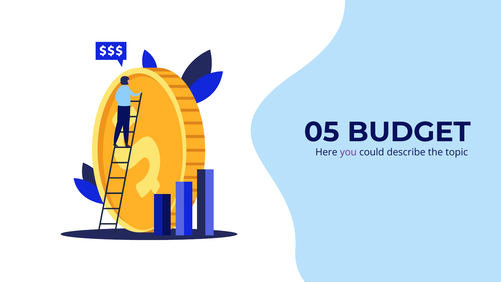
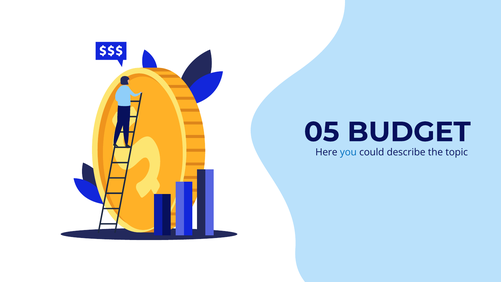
you colour: purple -> blue
